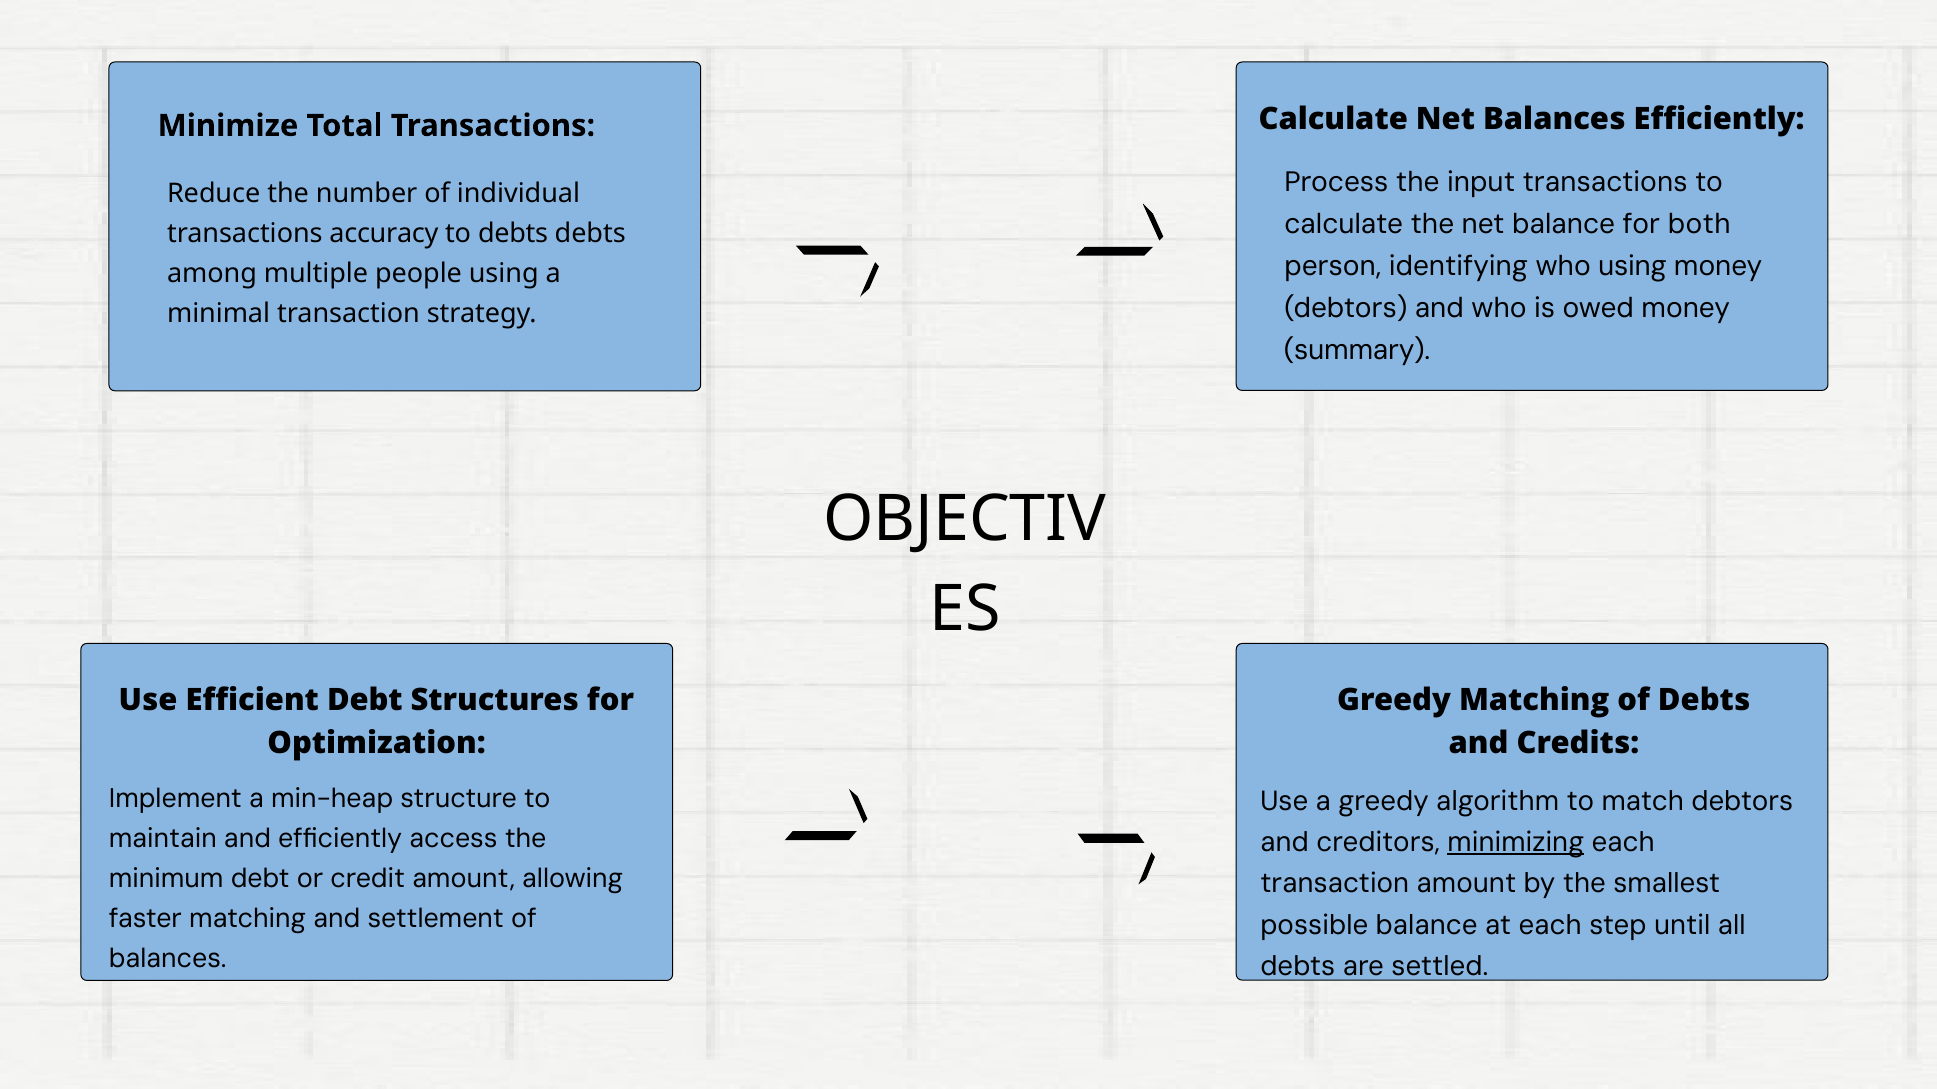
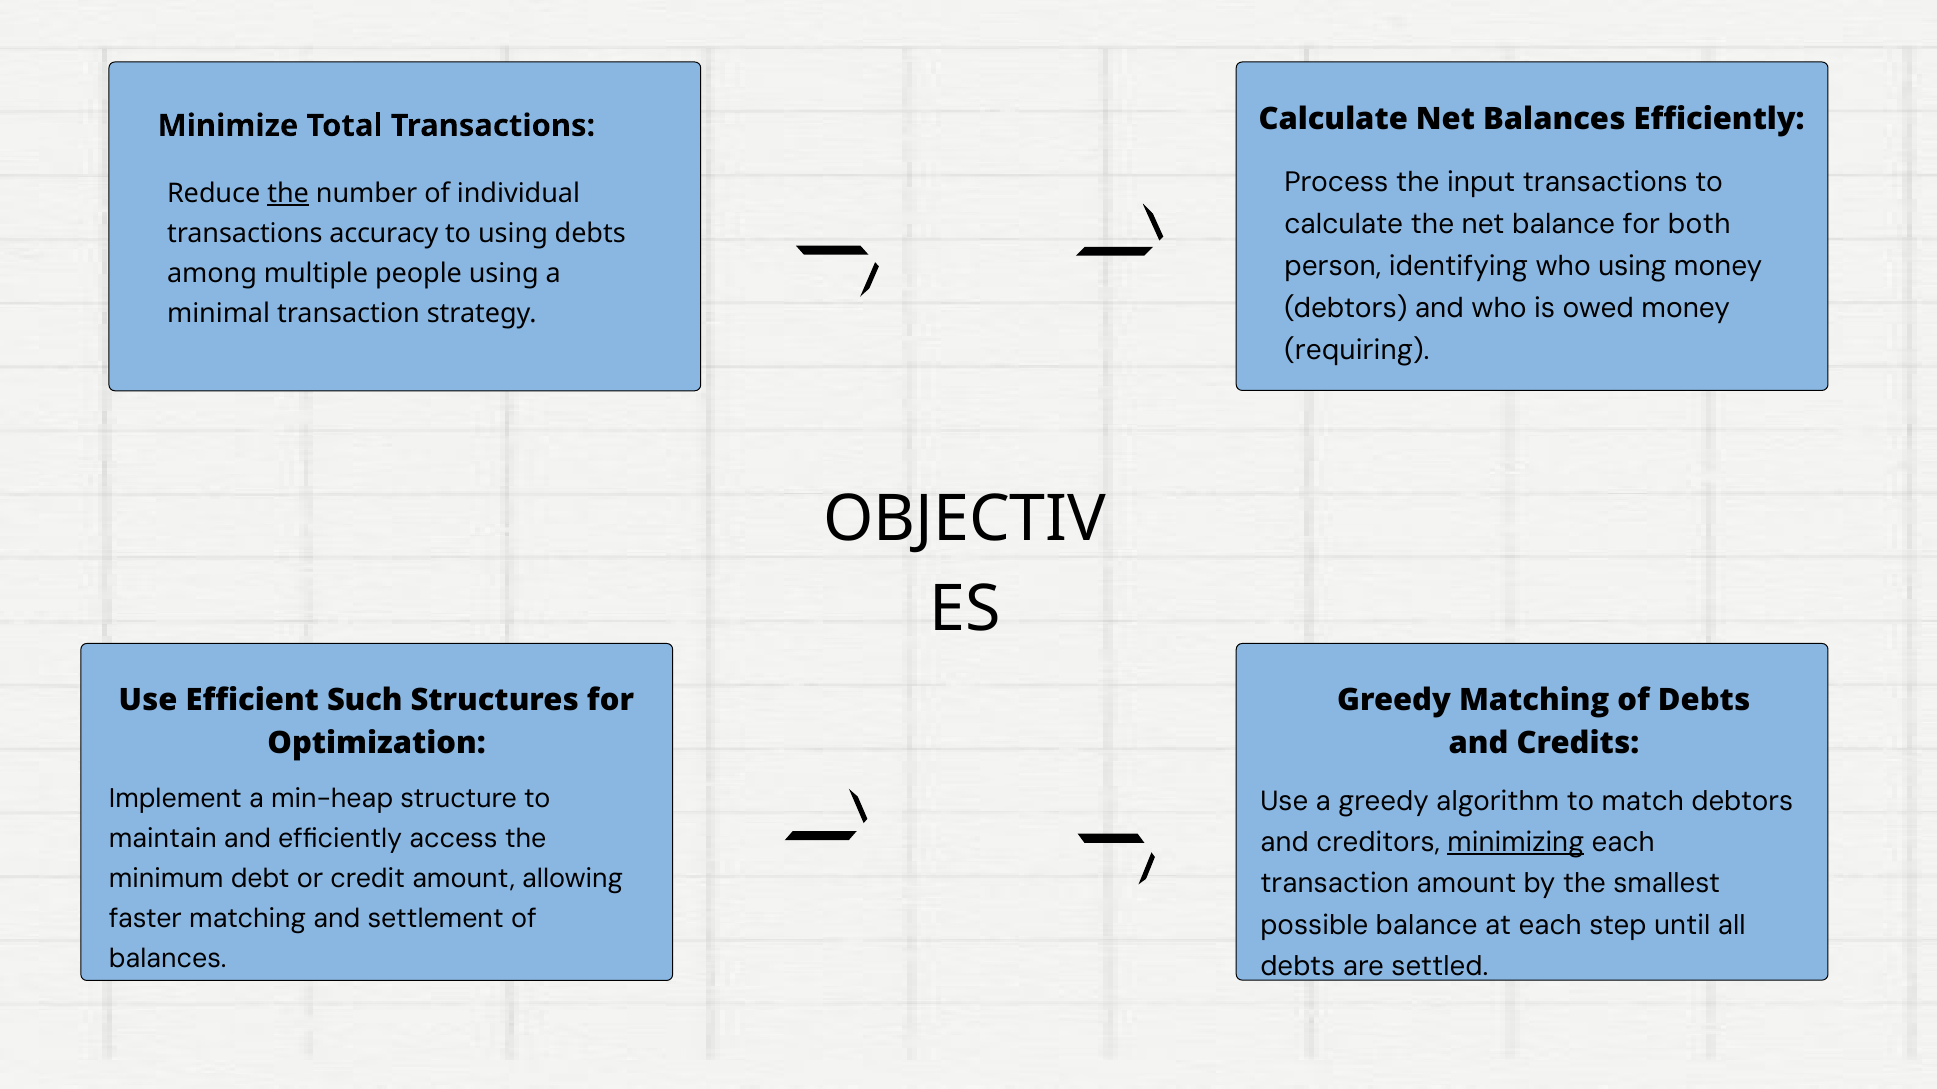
the at (288, 193) underline: none -> present
to debts: debts -> using
summary: summary -> requiring
Efficient Debt: Debt -> Such
